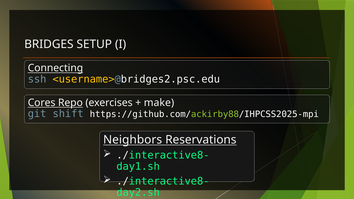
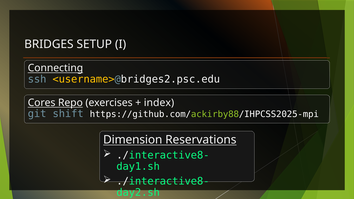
make: make -> index
Neighbors: Neighbors -> Dimension
